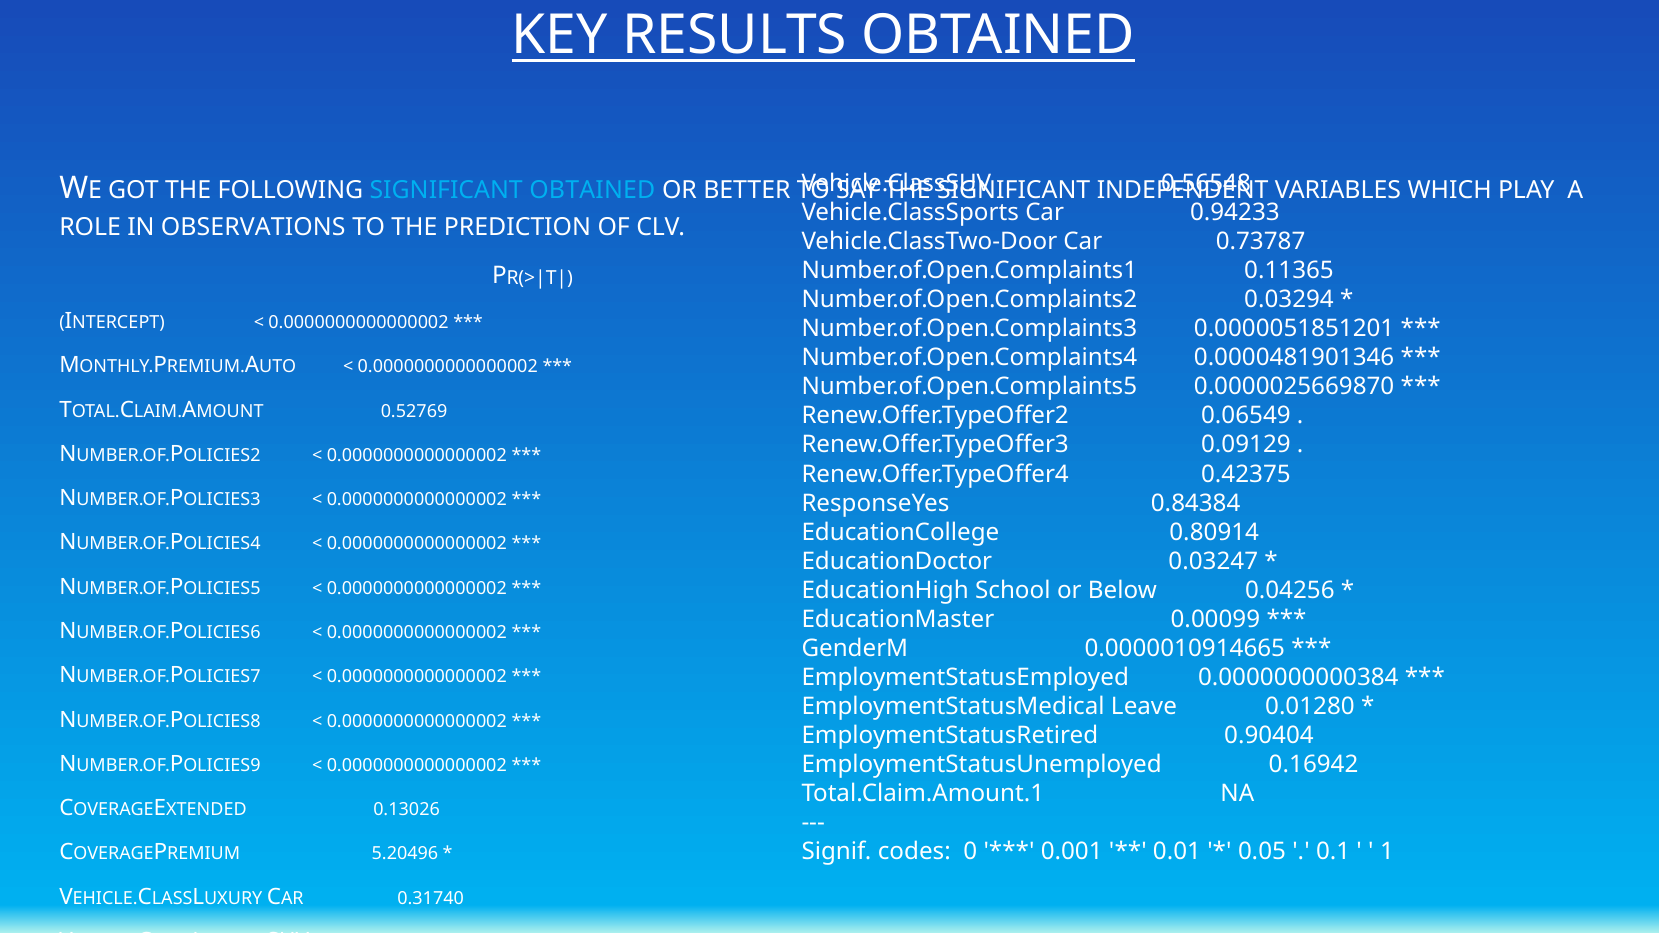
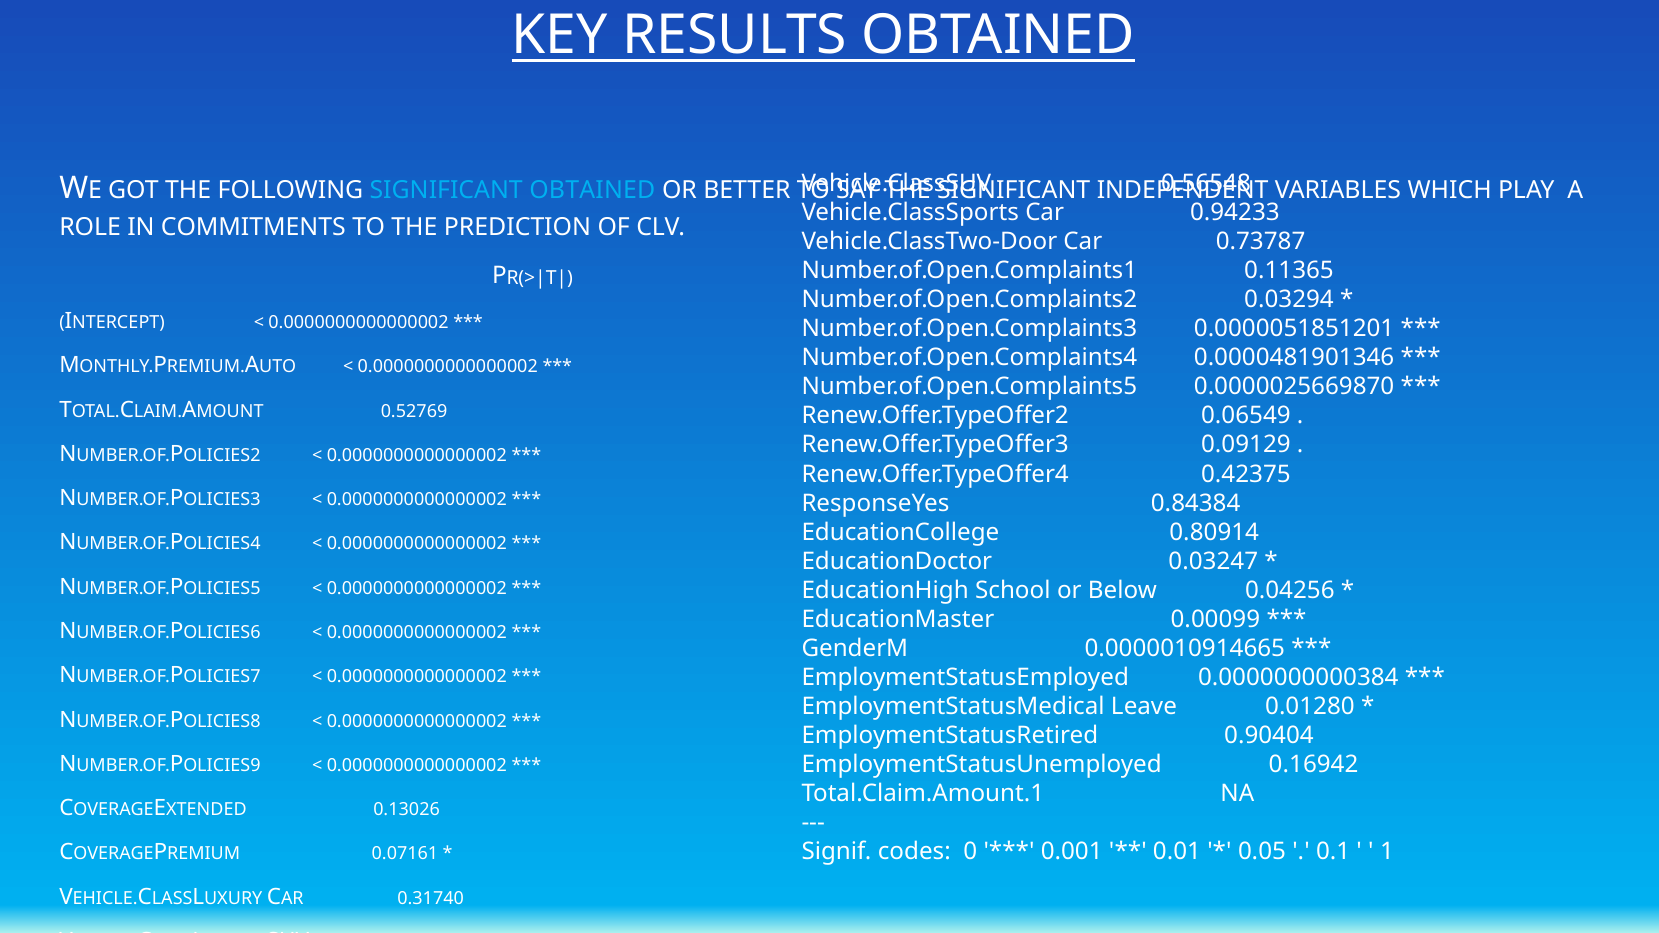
OBSERVATIONS: OBSERVATIONS -> COMMITMENTS
5.20496: 5.20496 -> 0.07161
